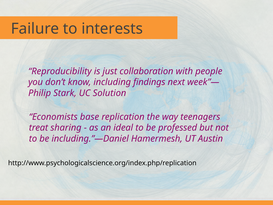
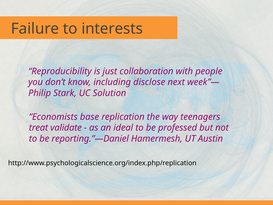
findings: findings -> disclose
sharing: sharing -> validate
including.”—Daniel: including.”—Daniel -> reporting.”—Daniel
